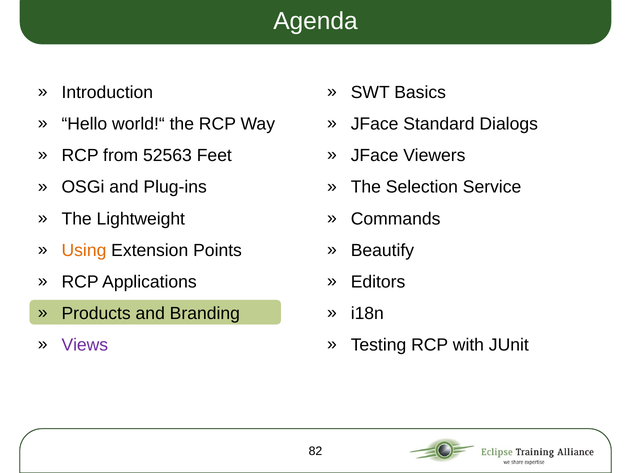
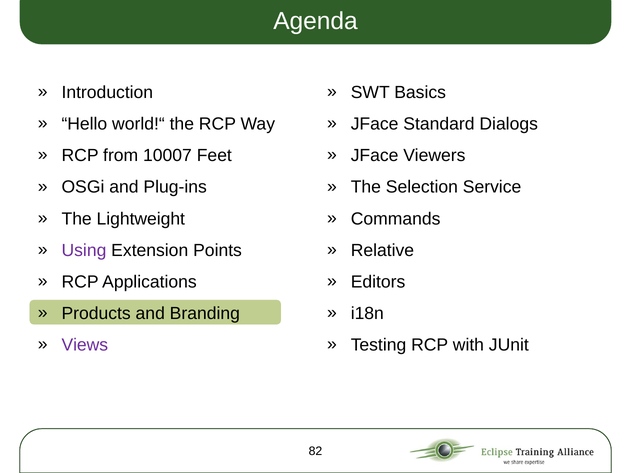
52563: 52563 -> 10007
Using colour: orange -> purple
Beautify: Beautify -> Relative
